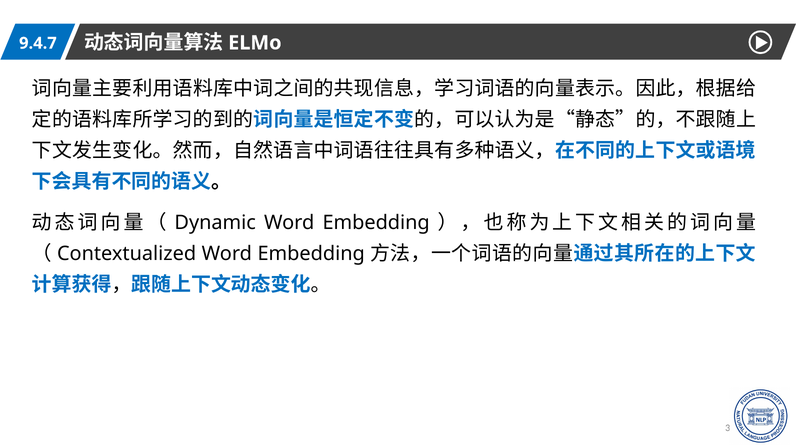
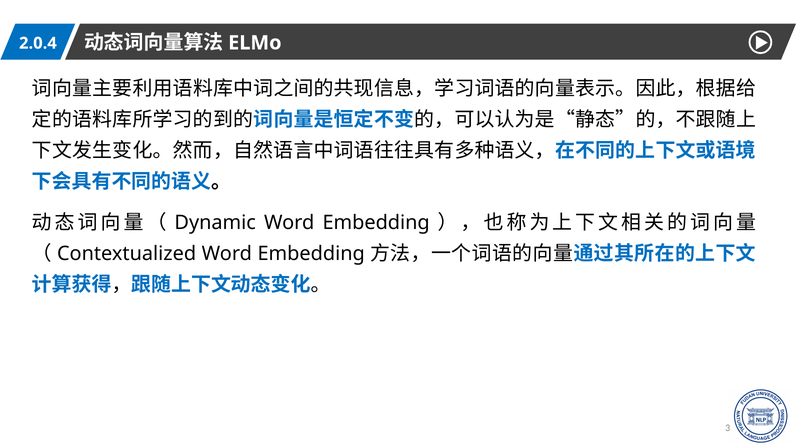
9.4.7: 9.4.7 -> 2.0.4
